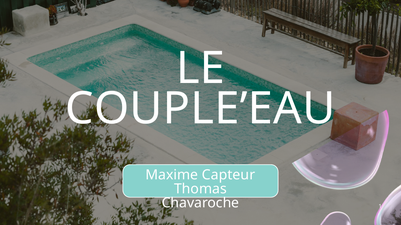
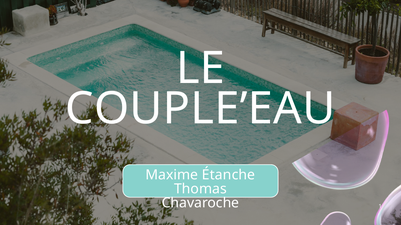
Capteur: Capteur -> Étanche
